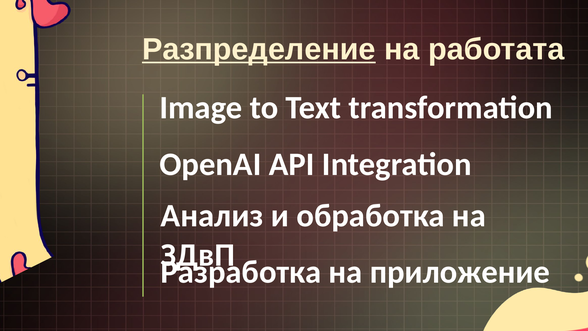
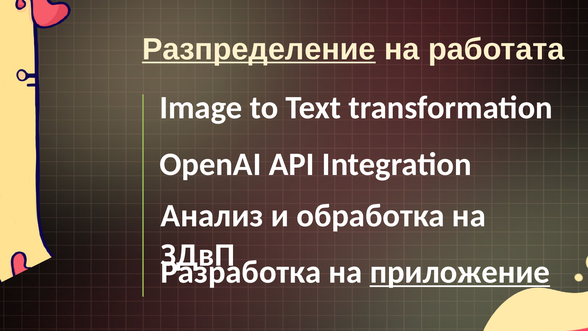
приложение underline: none -> present
